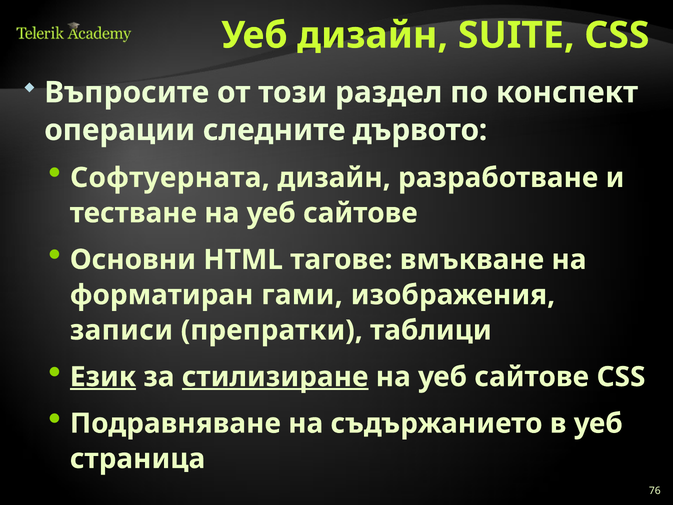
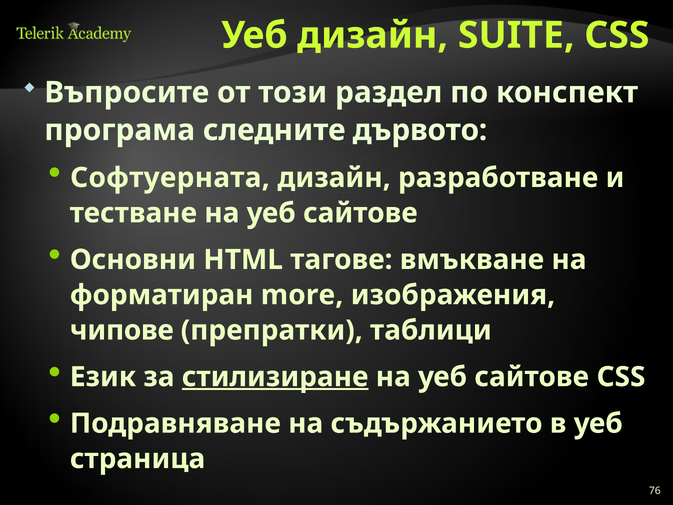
операции: операции -> програма
гами: гами -> more
записи: записи -> чипове
Език underline: present -> none
